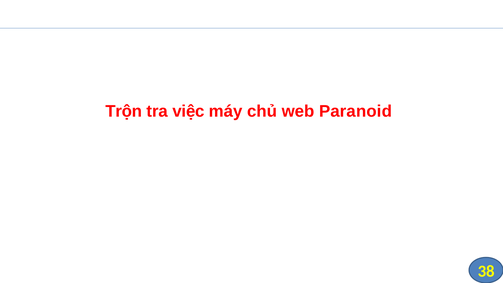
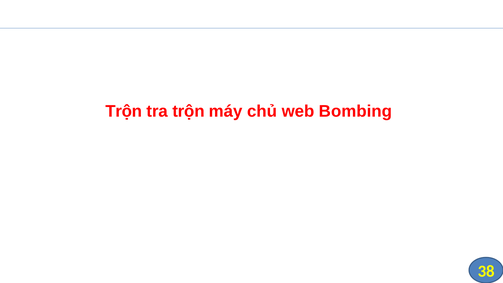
tra việc: việc -> trộn
Paranoid: Paranoid -> Bombing
